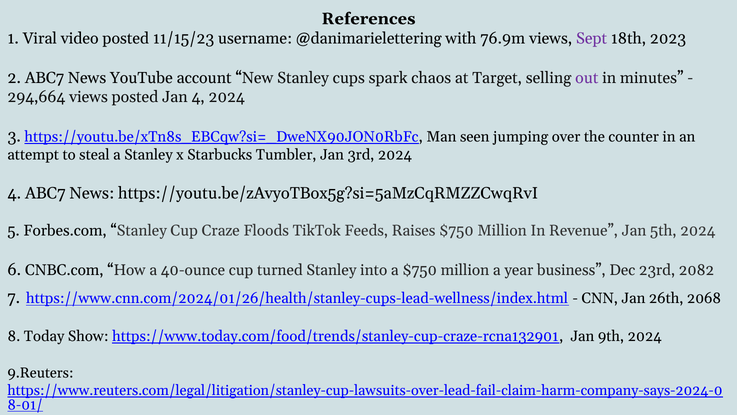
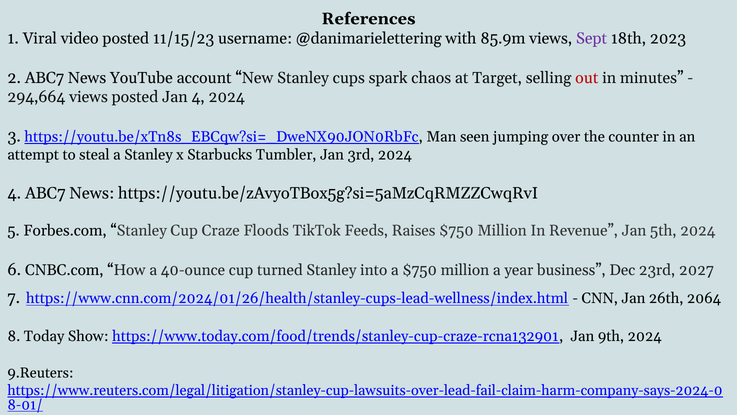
76.9m: 76.9m -> 85.9m
out colour: purple -> red
2082: 2082 -> 2027
2068: 2068 -> 2064
